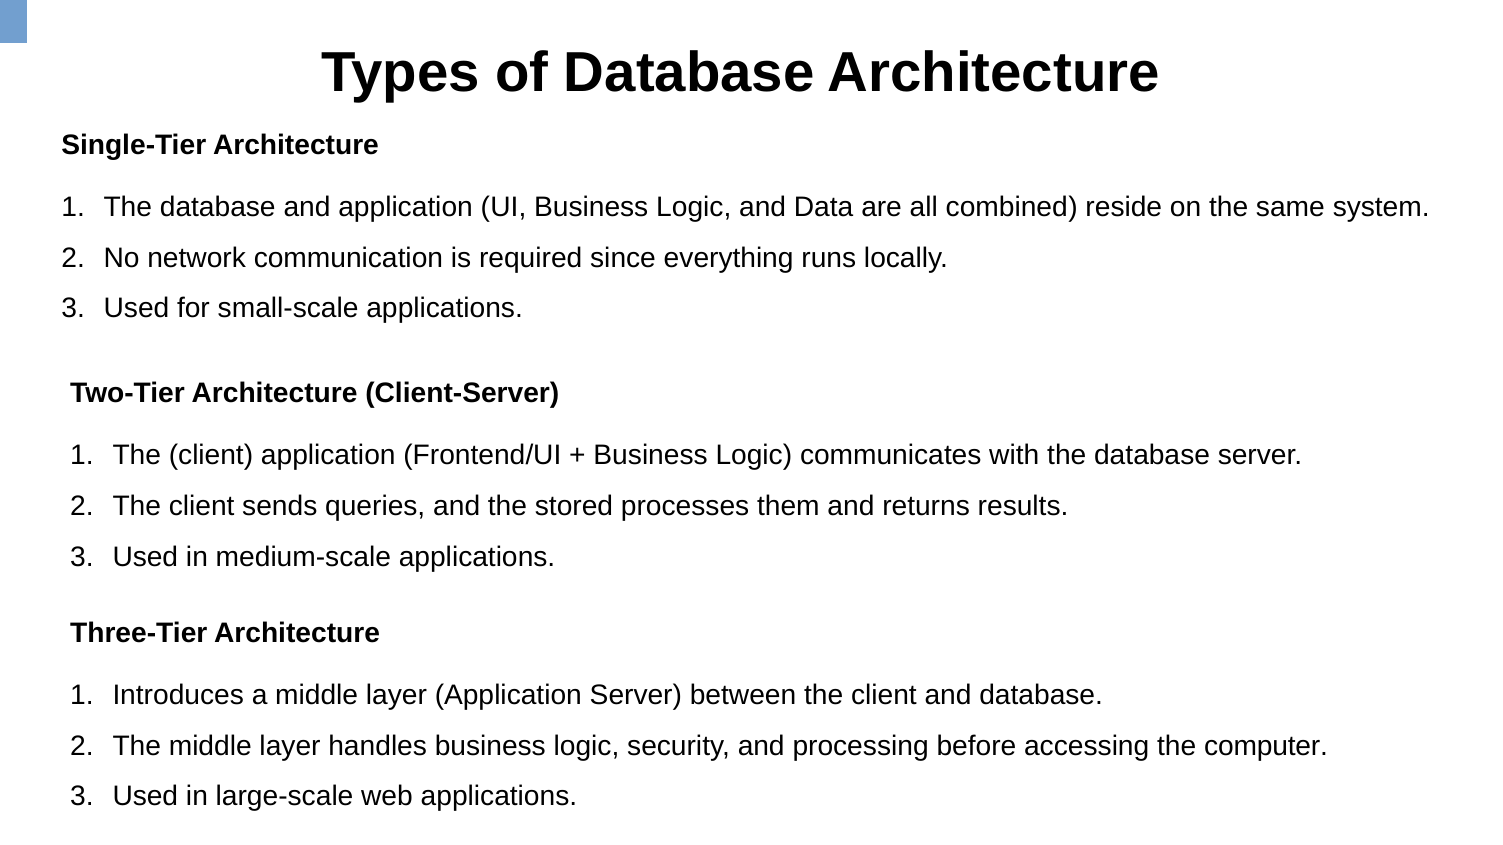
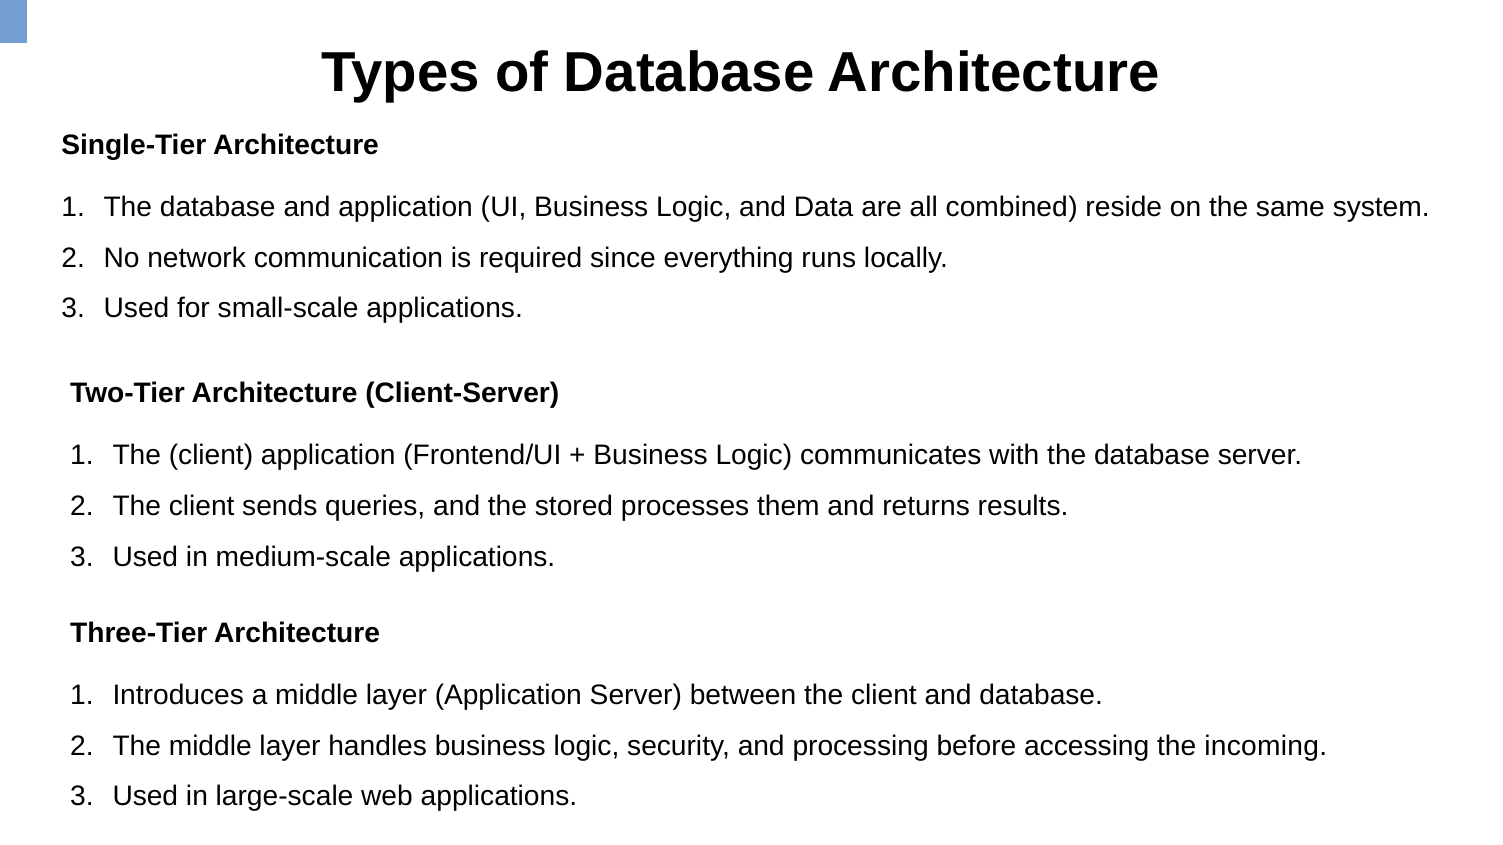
computer: computer -> incoming
